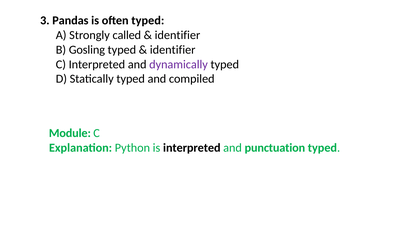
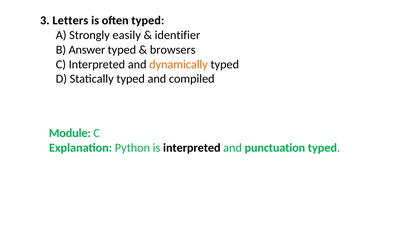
Pandas: Pandas -> Letters
called: called -> easily
Gosling: Gosling -> Answer
identifier at (173, 50): identifier -> browsers
dynamically colour: purple -> orange
